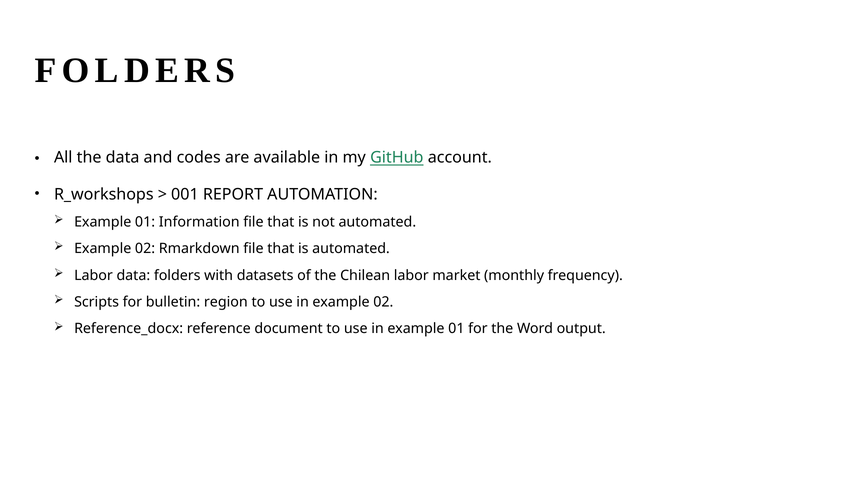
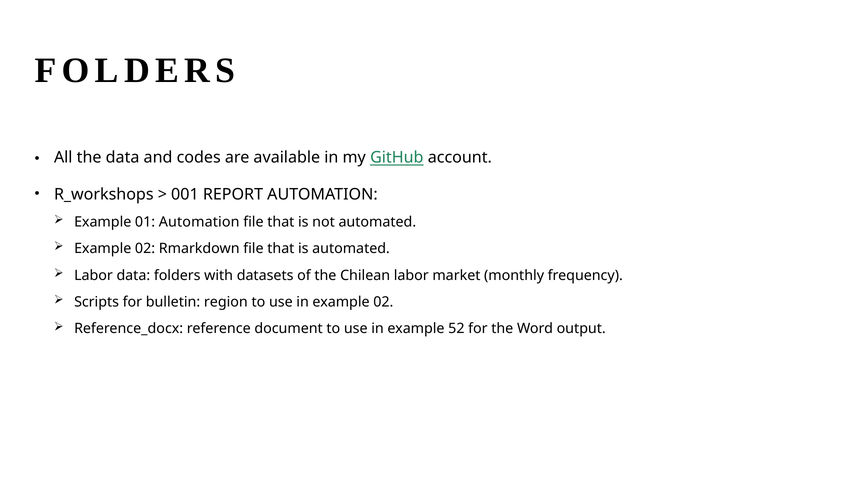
01 Information: Information -> Automation
in example 01: 01 -> 52
